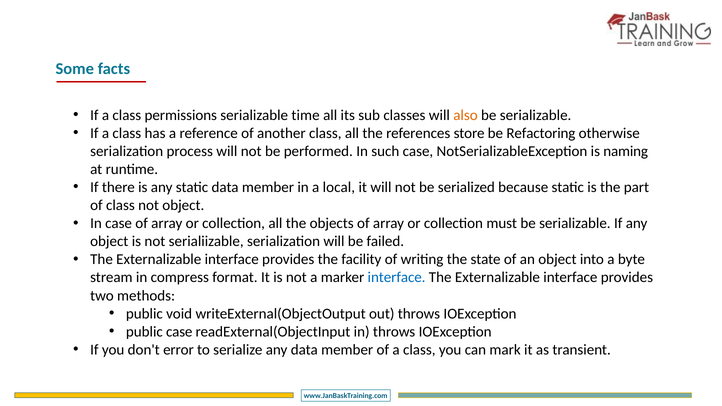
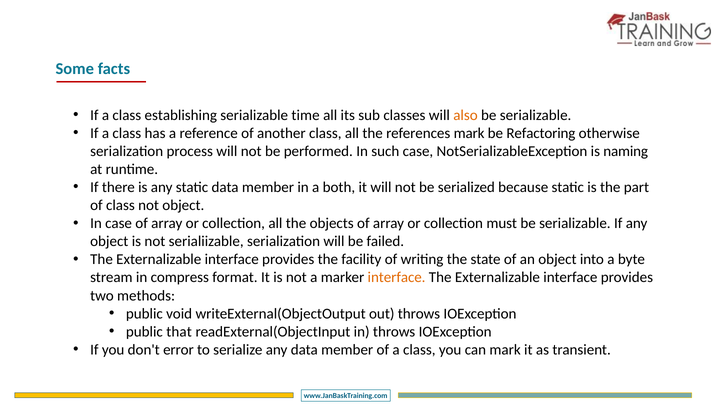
permissions: permissions -> establishing
references store: store -> mark
local: local -> both
interface at (397, 278) colour: blue -> orange
public case: case -> that
